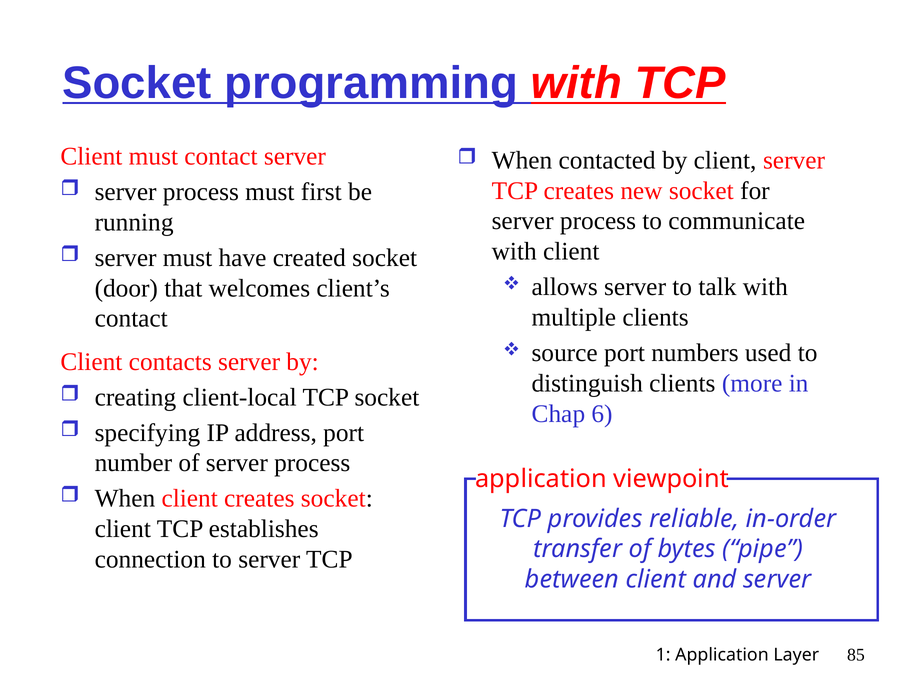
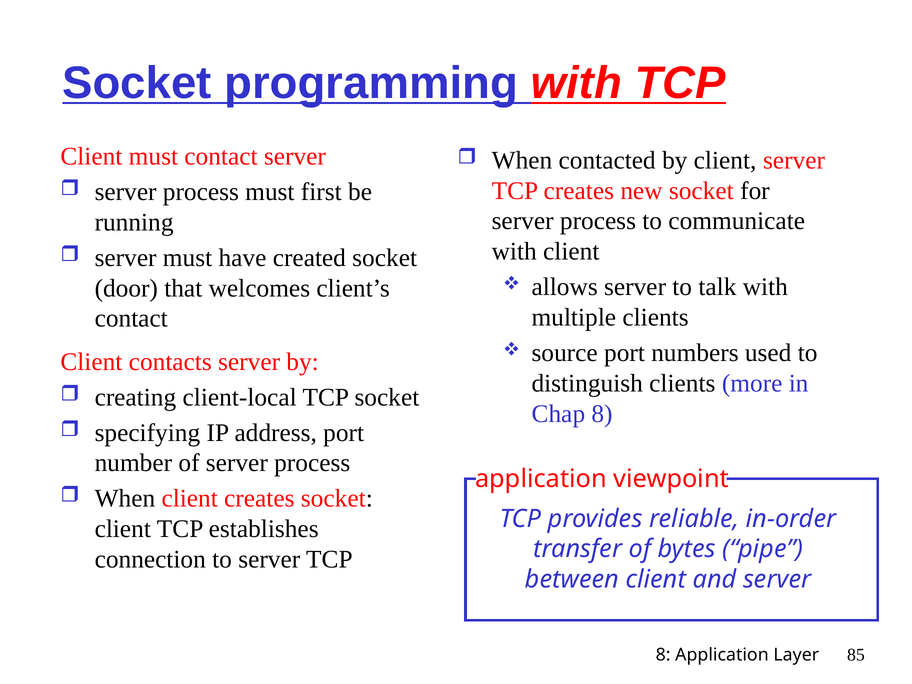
Chap 6: 6 -> 8
1 at (663, 655): 1 -> 8
